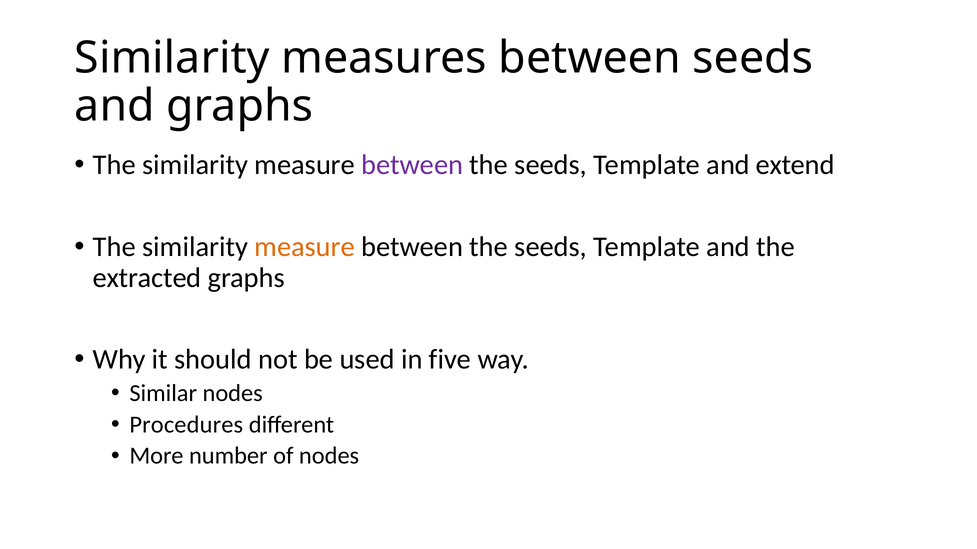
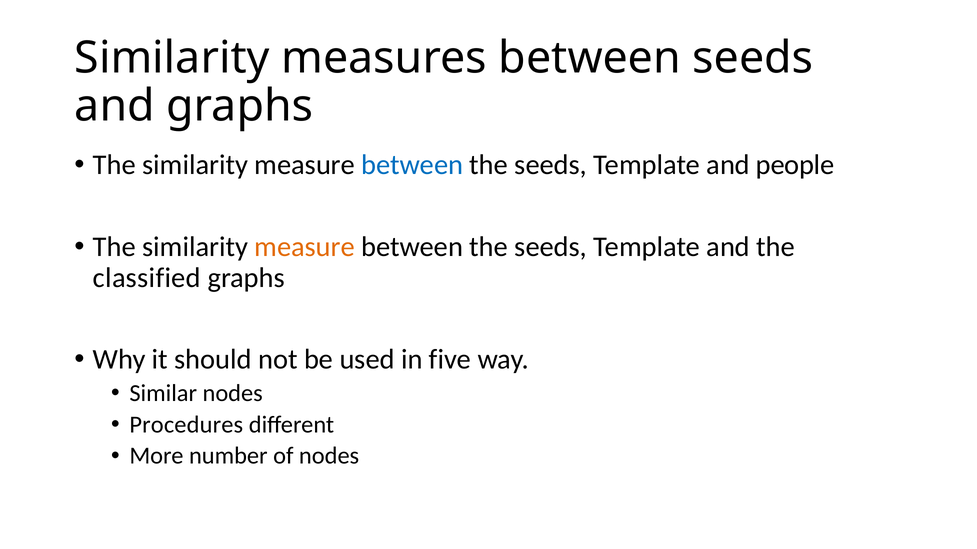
between at (412, 165) colour: purple -> blue
extend: extend -> people
extracted: extracted -> classified
